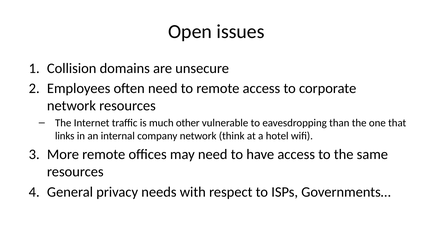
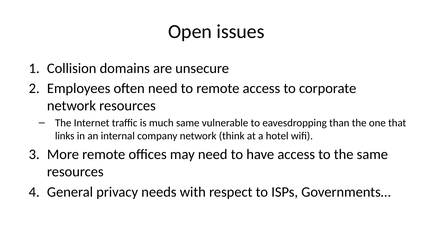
much other: other -> same
